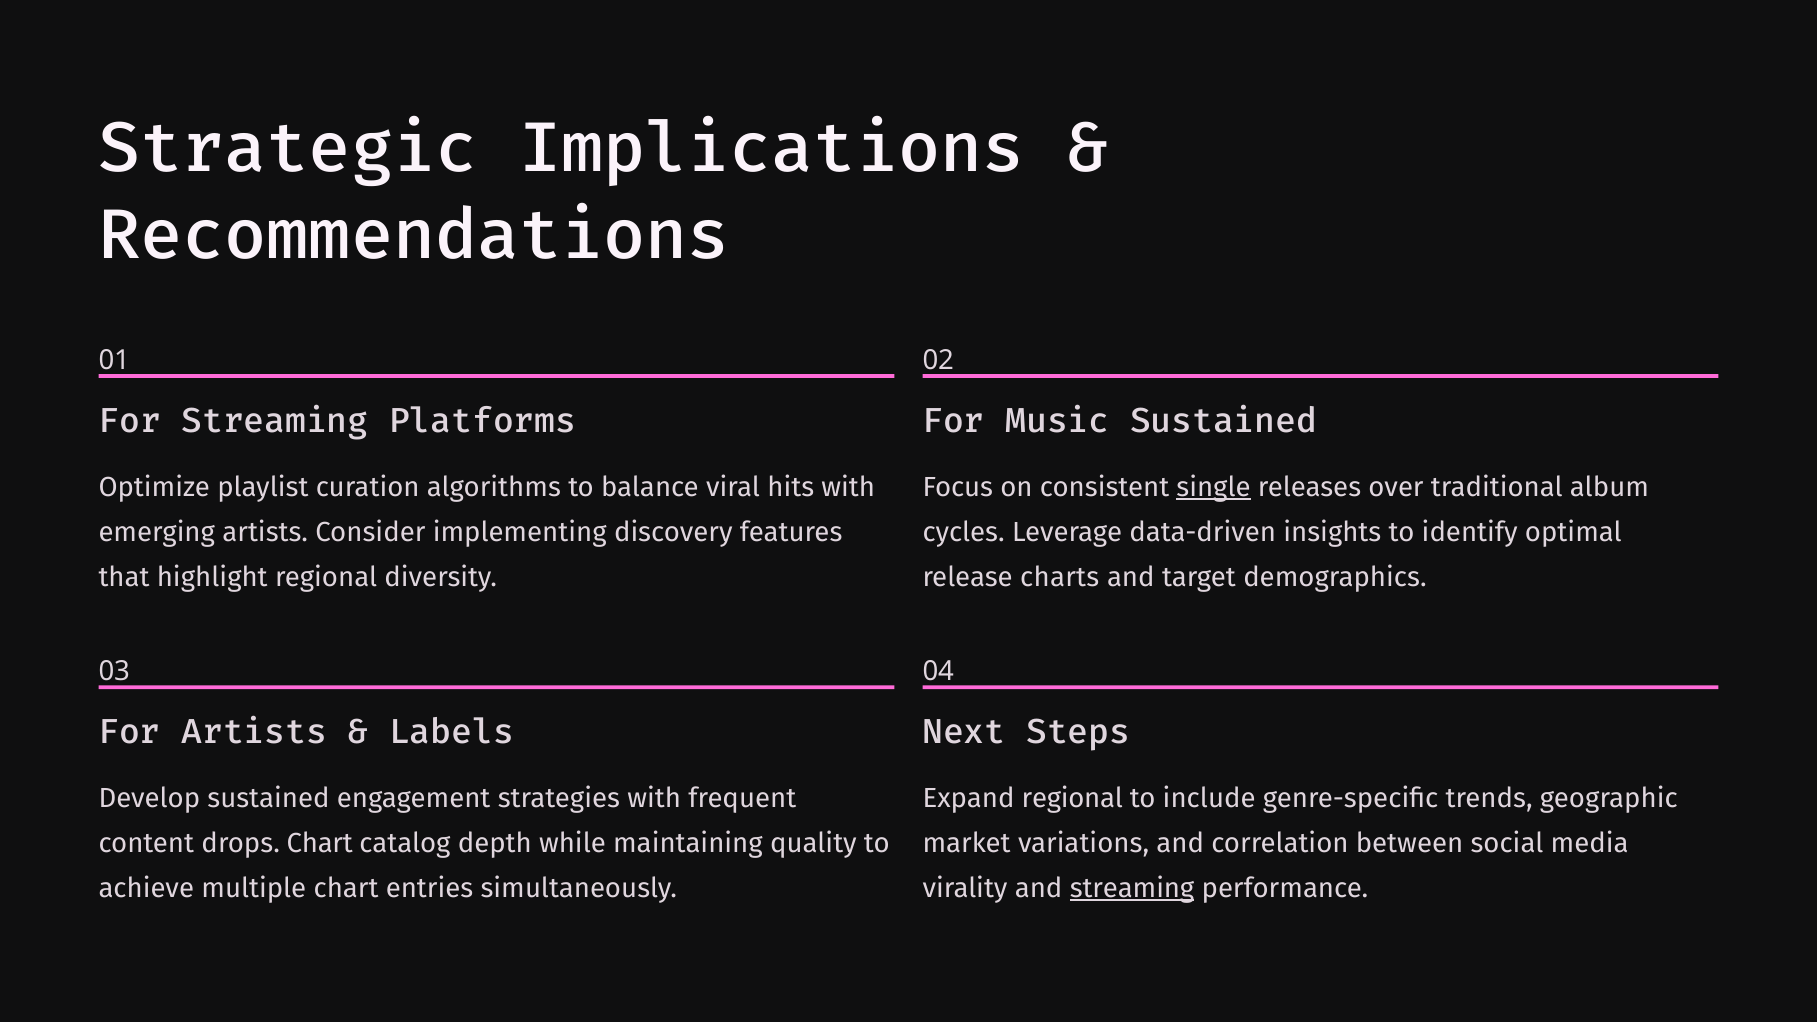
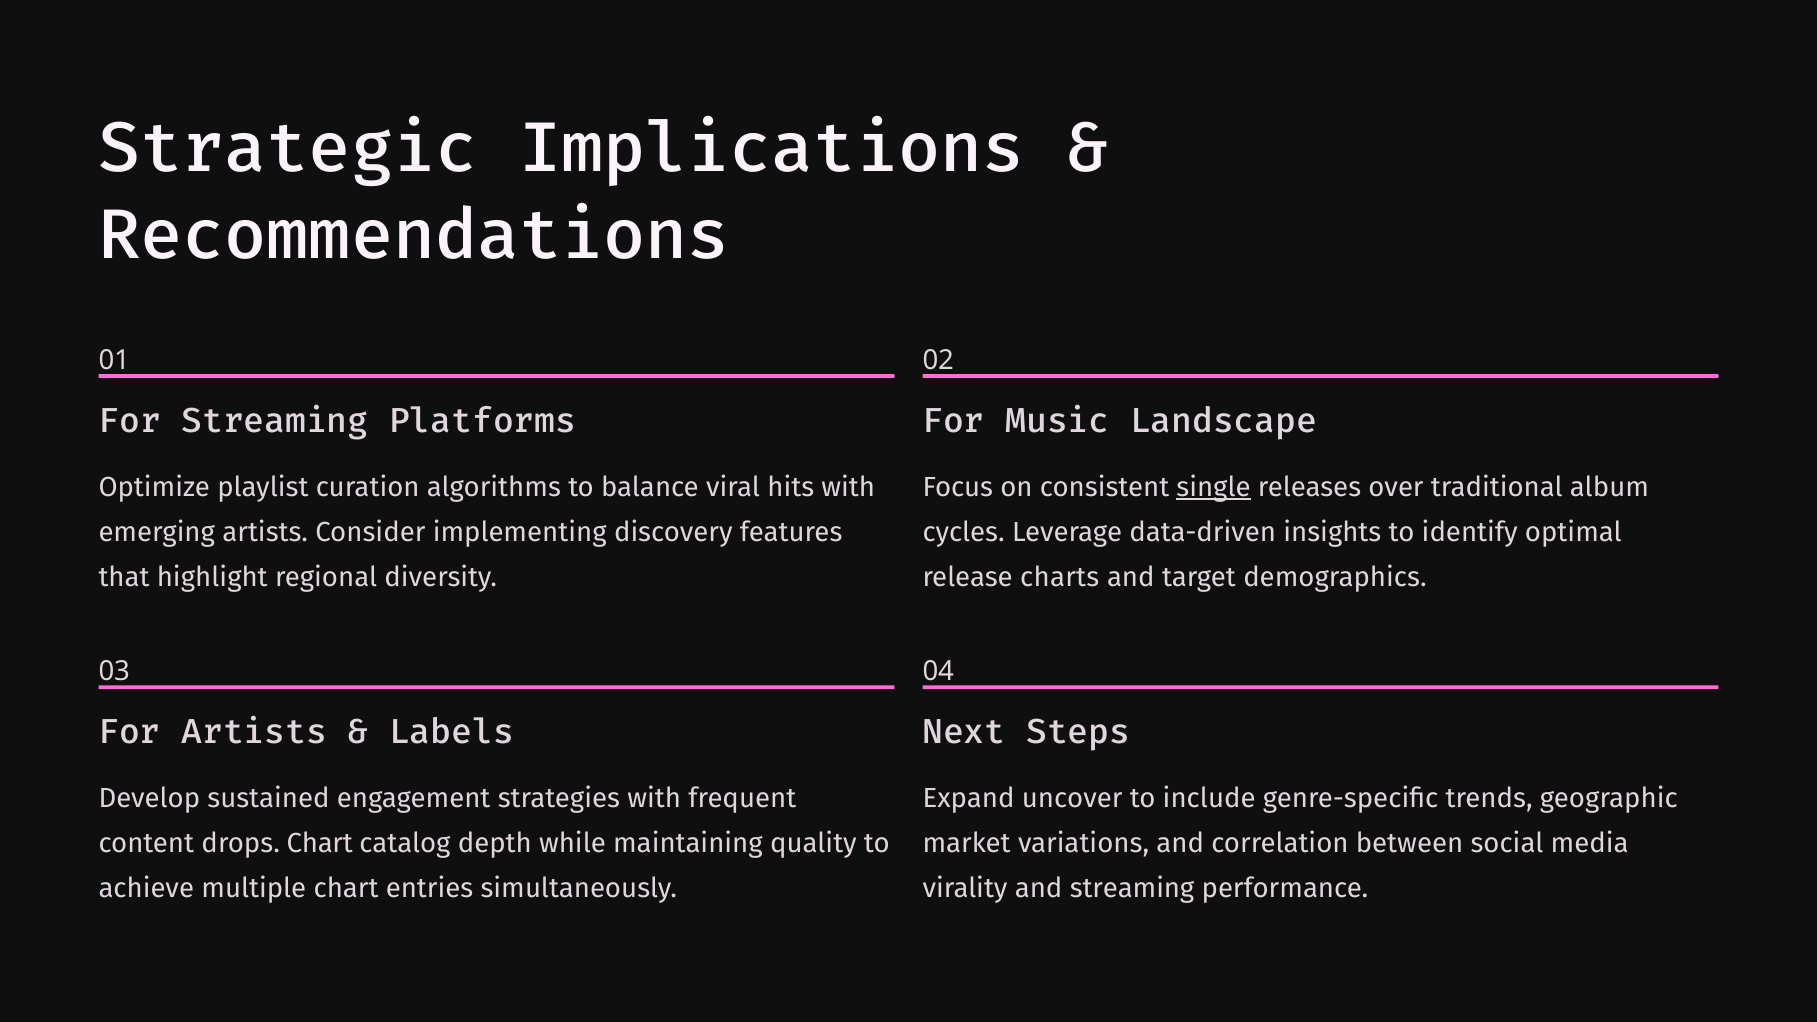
Music Sustained: Sustained -> Landscape
Expand regional: regional -> uncover
streaming at (1132, 888) underline: present -> none
